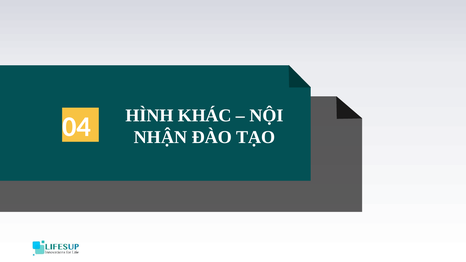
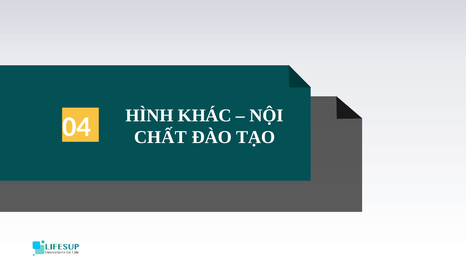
NHẬN: NHẬN -> CHẤT
